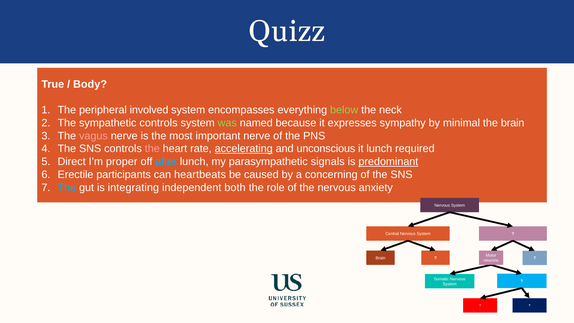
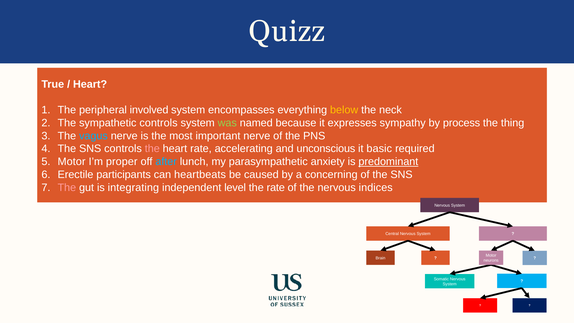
Body at (90, 84): Body -> Heart
below colour: light green -> yellow
minimal: minimal -> process
the brain: brain -> thing
vagus colour: pink -> light blue
accelerating underline: present -> none
it lunch: lunch -> basic
Direct at (72, 162): Direct -> Motor
signals: signals -> anxiety
The at (67, 187) colour: light blue -> pink
both: both -> level
the role: role -> rate
anxiety: anxiety -> indices
